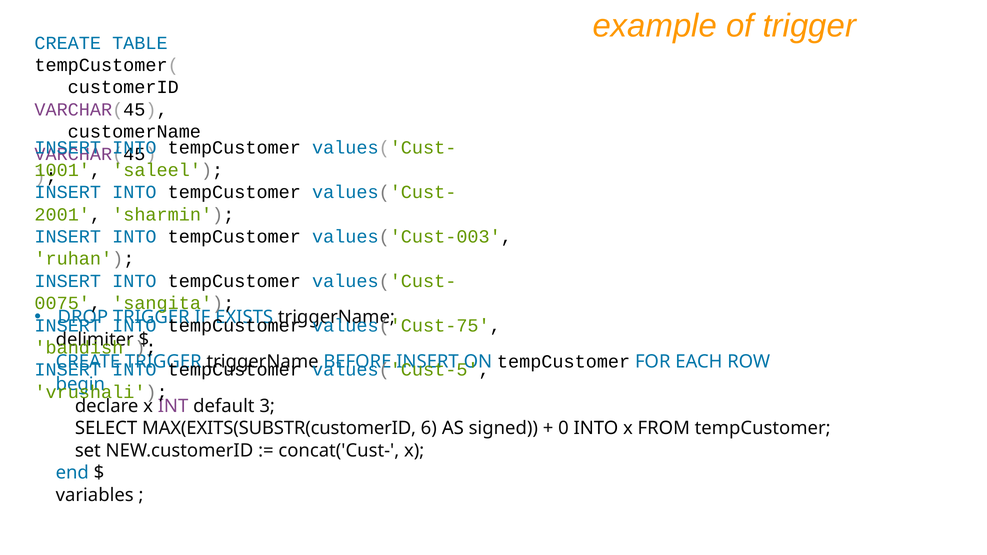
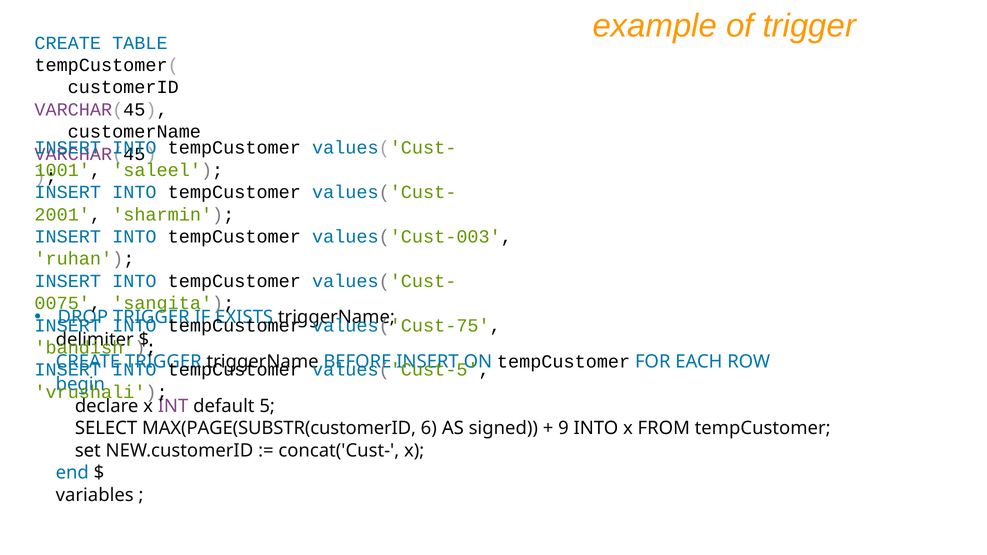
3: 3 -> 5
MAX(EXITS(SUBSTR(customerID: MAX(EXITS(SUBSTR(customerID -> MAX(PAGE(SUBSTR(customerID
0: 0 -> 9
